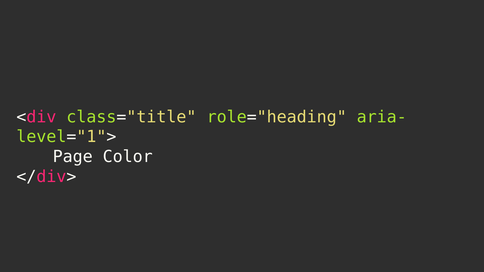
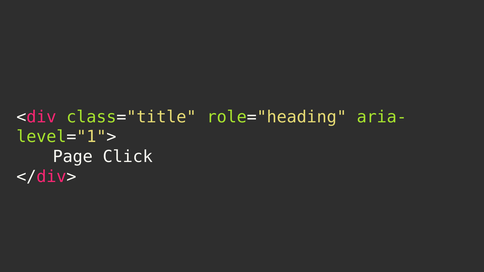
Color: Color -> Click
